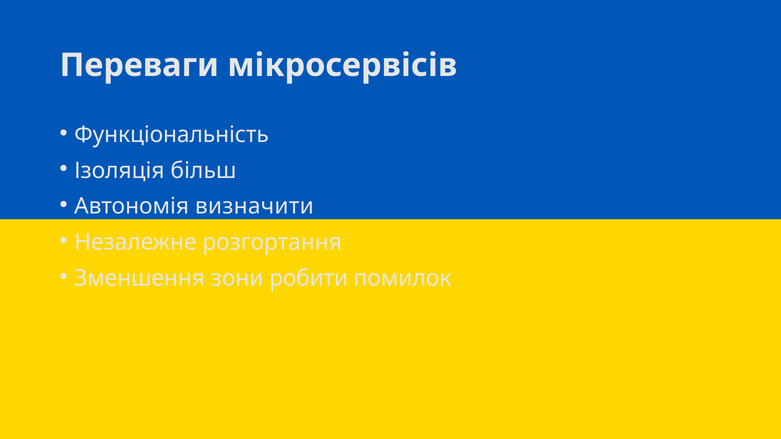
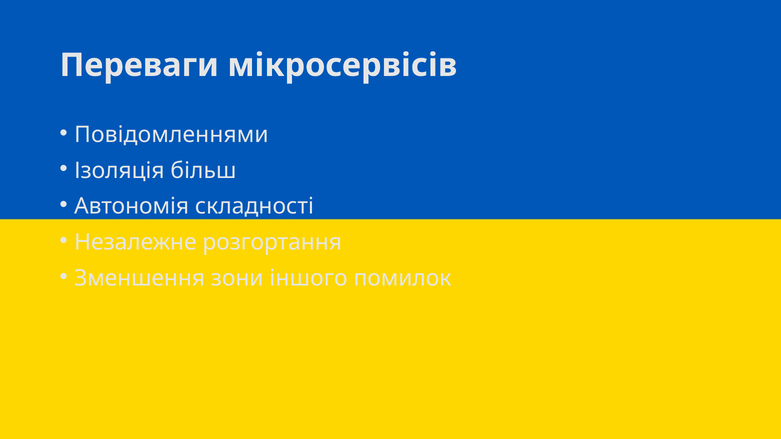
Функціональність: Функціональність -> Повідомленнями
визначити: визначити -> складності
робити: робити -> іншого
